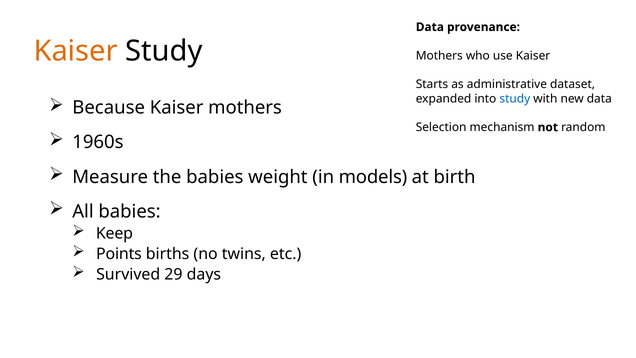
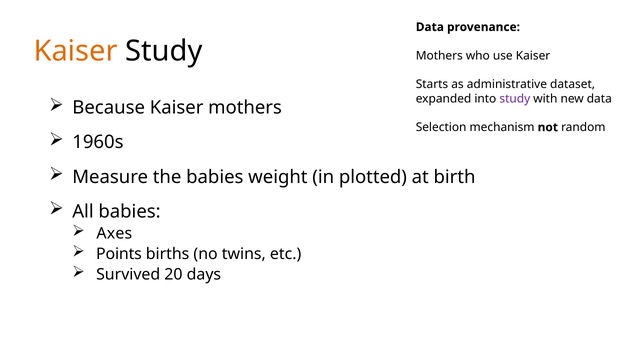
study at (515, 99) colour: blue -> purple
models: models -> plotted
Keep: Keep -> Axes
29: 29 -> 20
